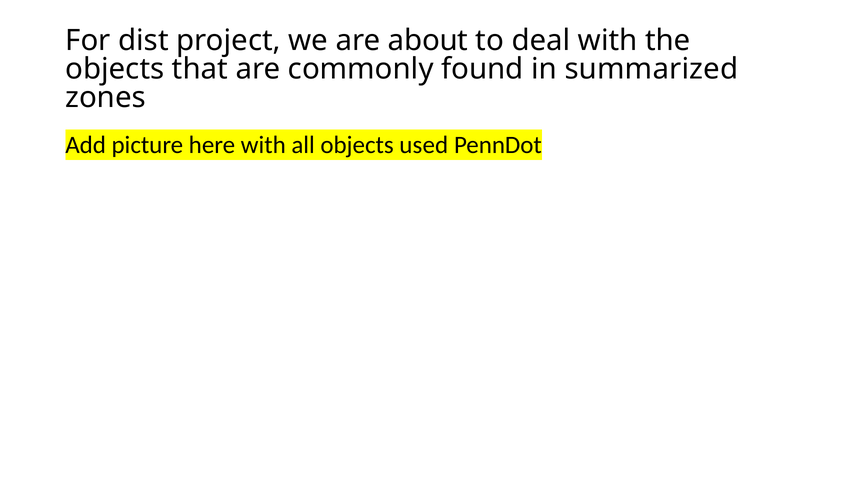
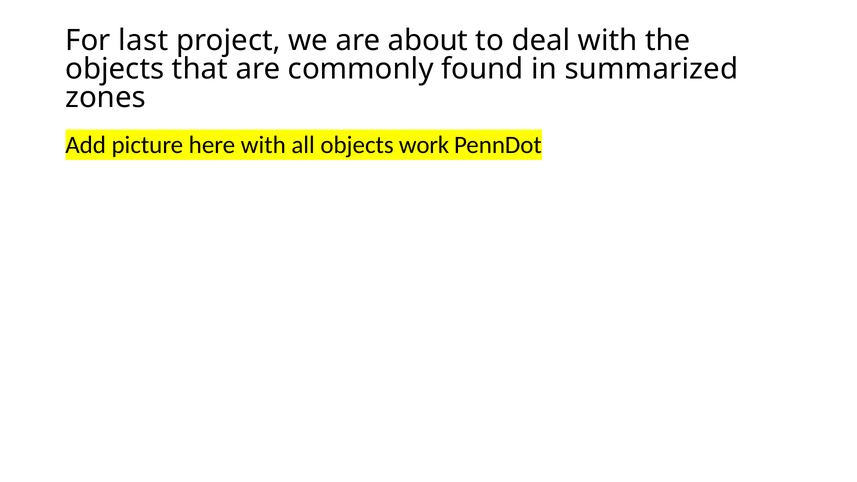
dist: dist -> last
used: used -> work
